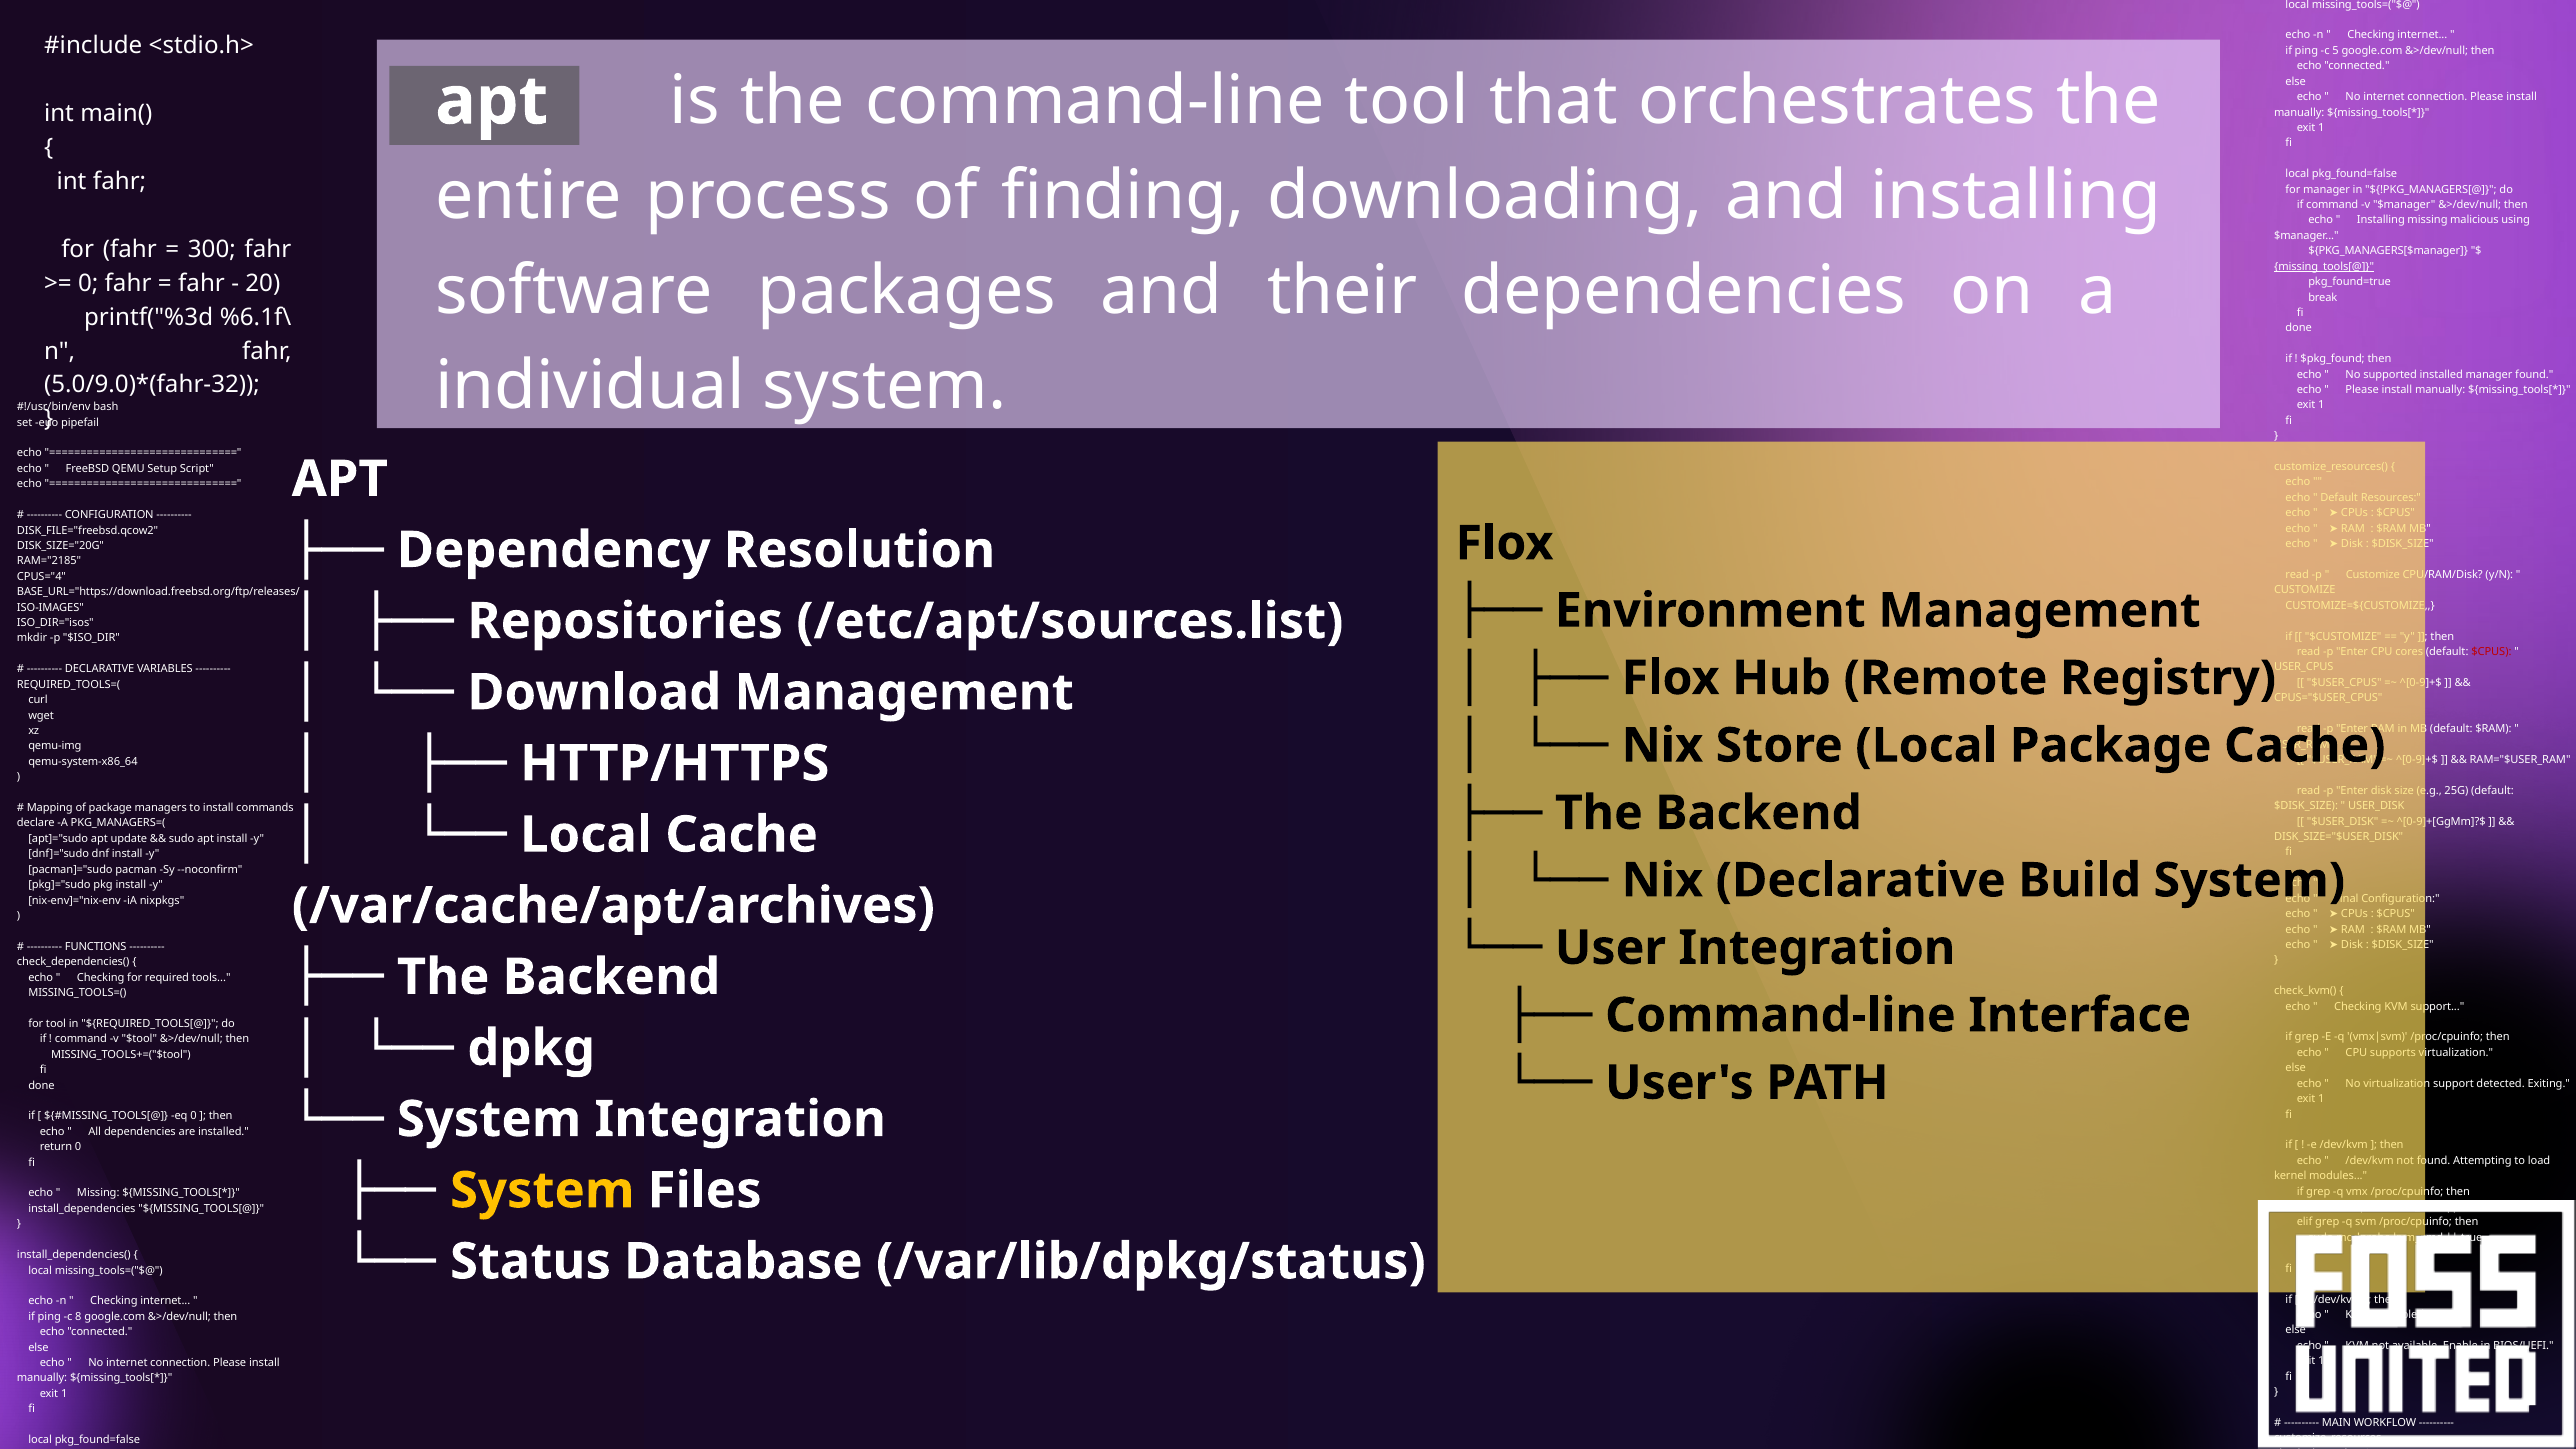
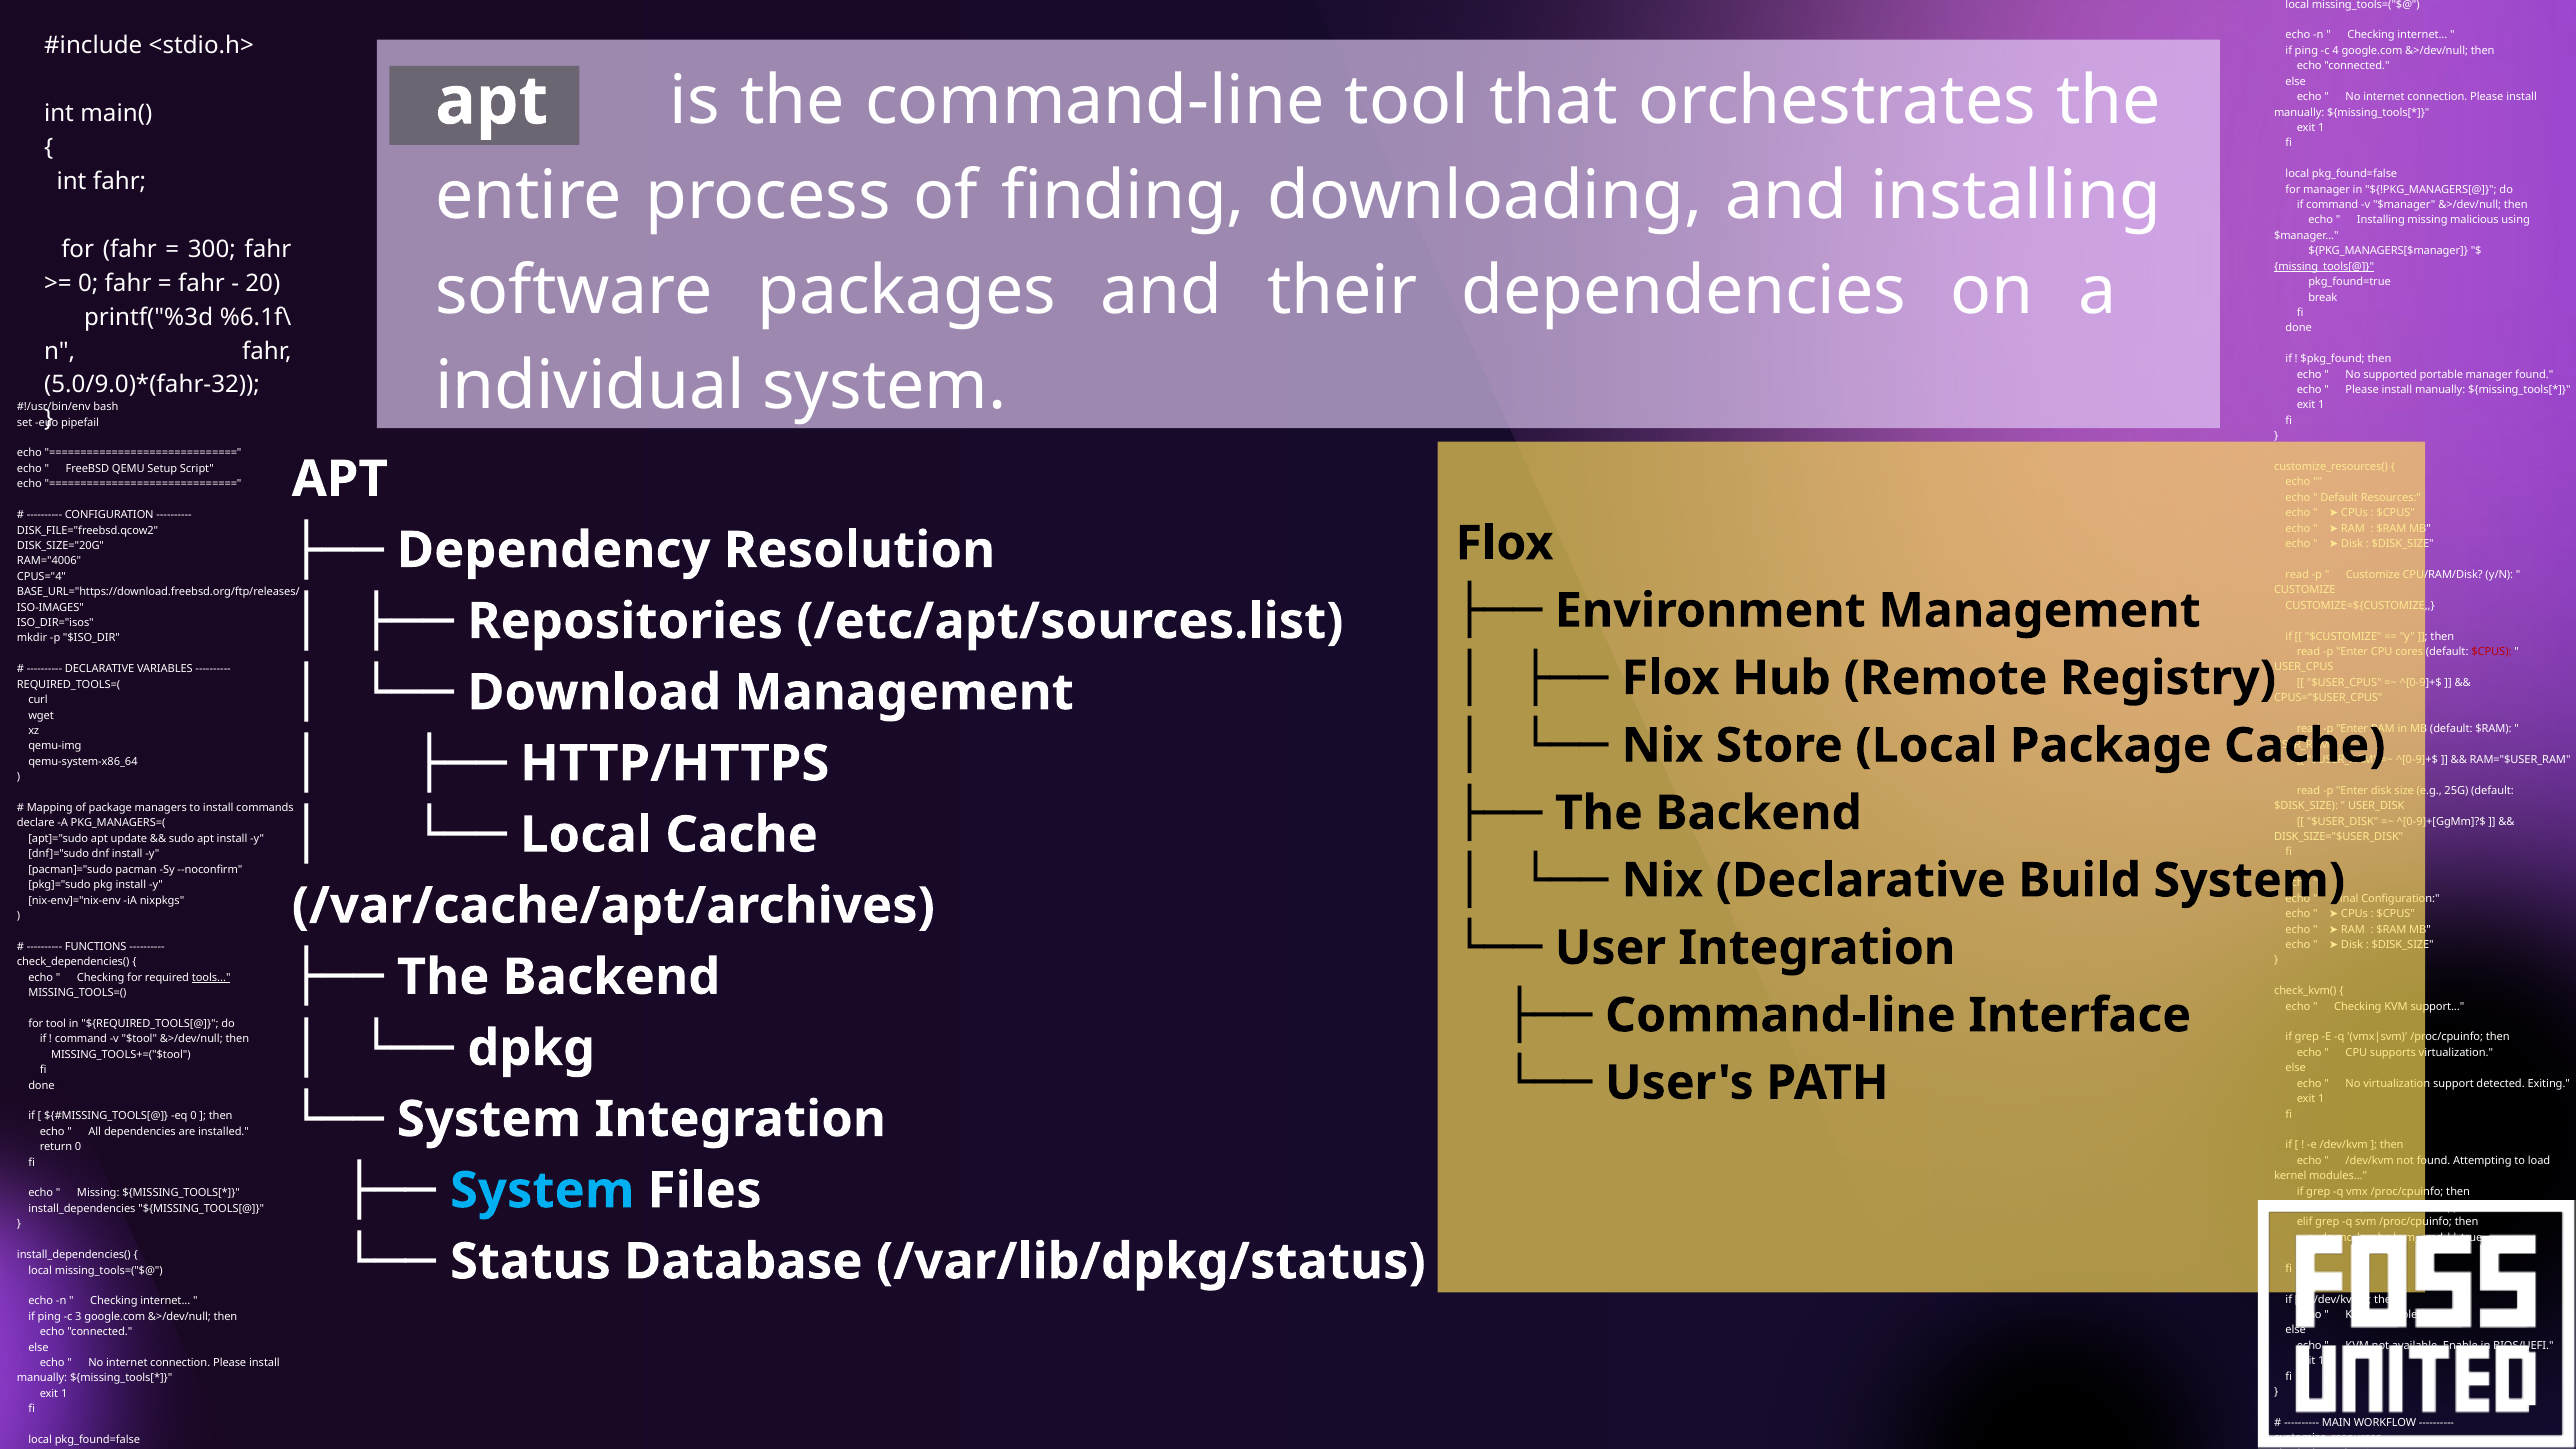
5: 5 -> 4
supported installed: installed -> portable
RAM="2185: RAM="2185 -> RAM="4006
tools at (211, 977) underline: none -> present
System at (542, 1191) colour: yellow -> light blue
8: 8 -> 3
